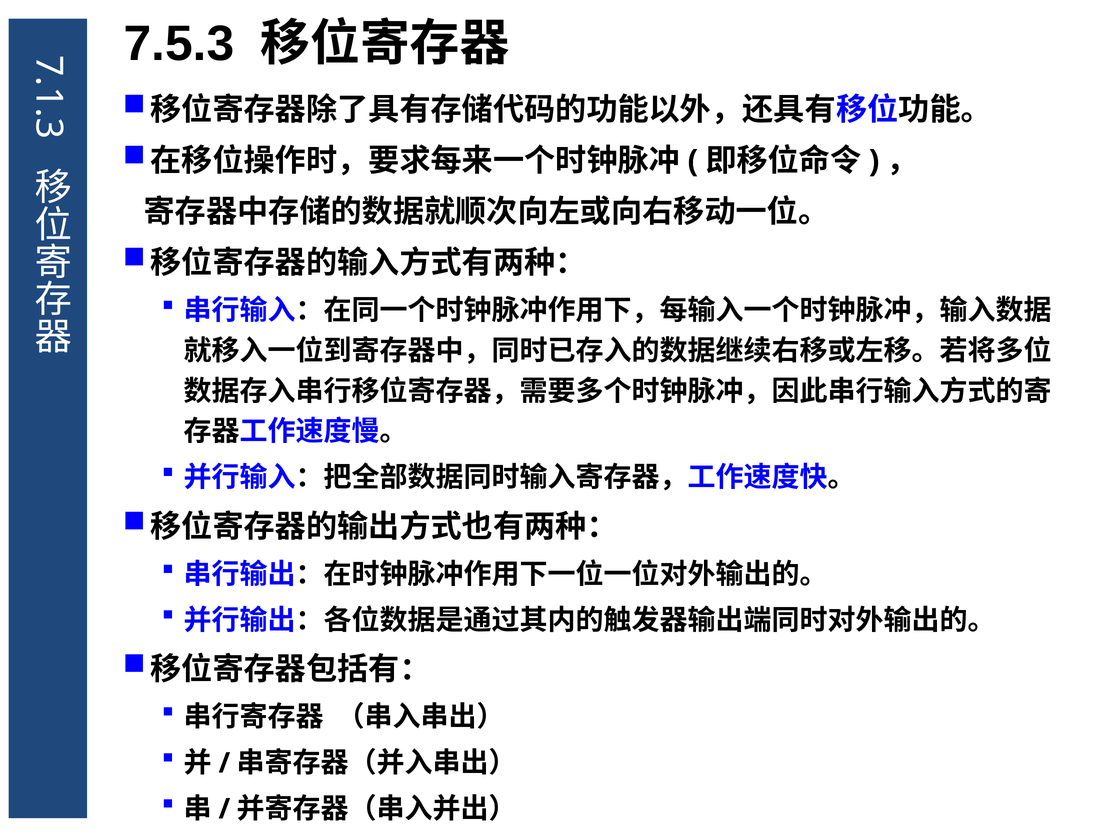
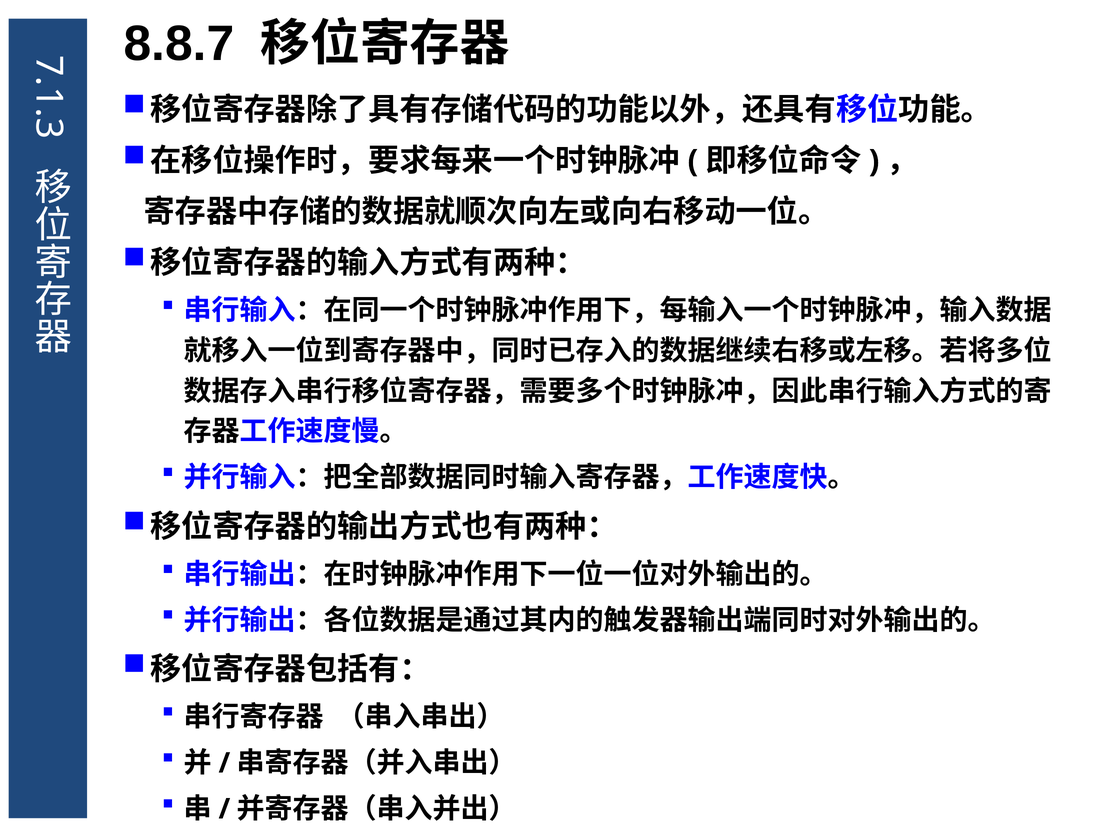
7.5.3: 7.5.3 -> 8.8.7
